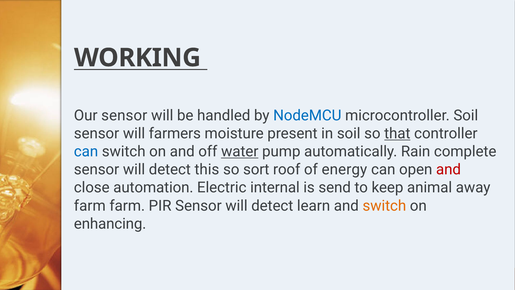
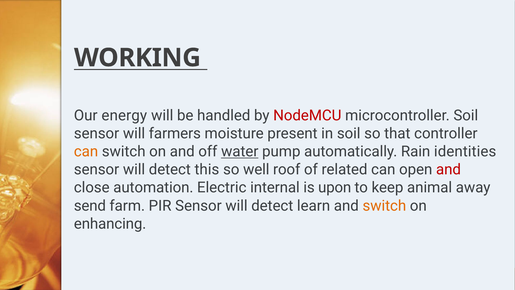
Our sensor: sensor -> energy
NodeMCU colour: blue -> red
that underline: present -> none
can at (86, 151) colour: blue -> orange
complete: complete -> identities
sort: sort -> well
energy: energy -> related
send: send -> upon
farm at (90, 206): farm -> send
